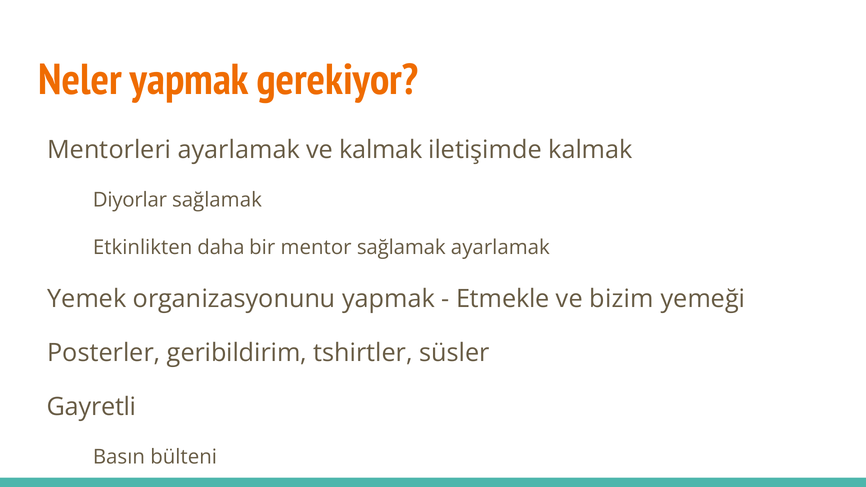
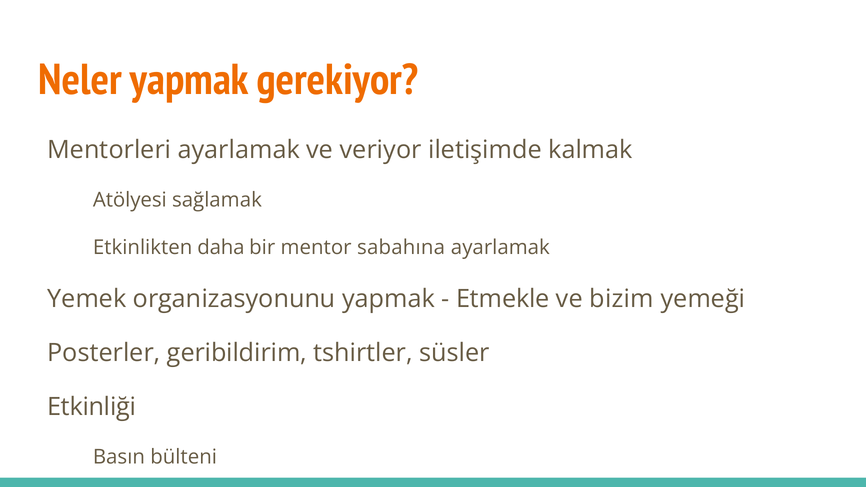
ve kalmak: kalmak -> veriyor
Diyorlar: Diyorlar -> Atölyesi
mentor sağlamak: sağlamak -> sabahına
Gayretli: Gayretli -> Etkinliği
